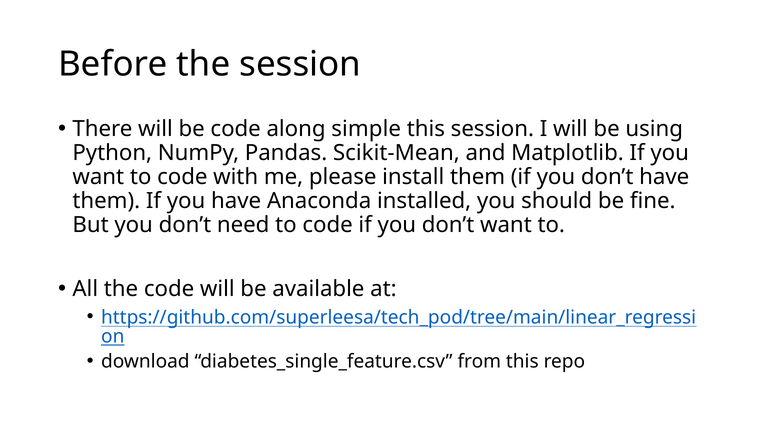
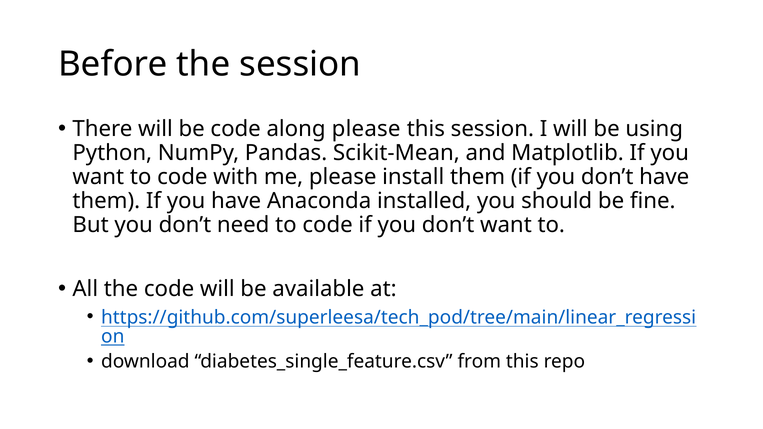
along simple: simple -> please
